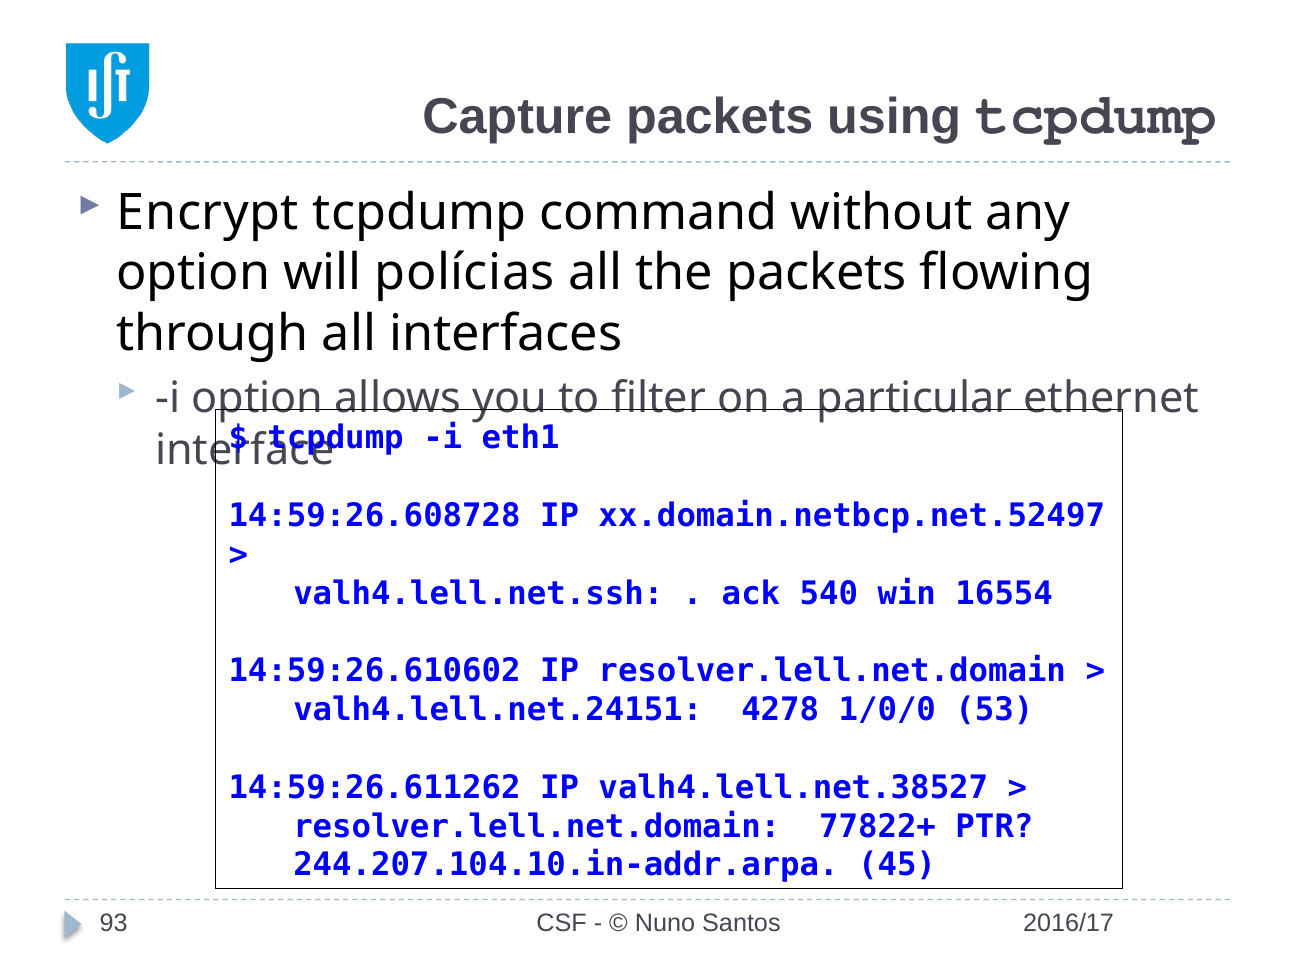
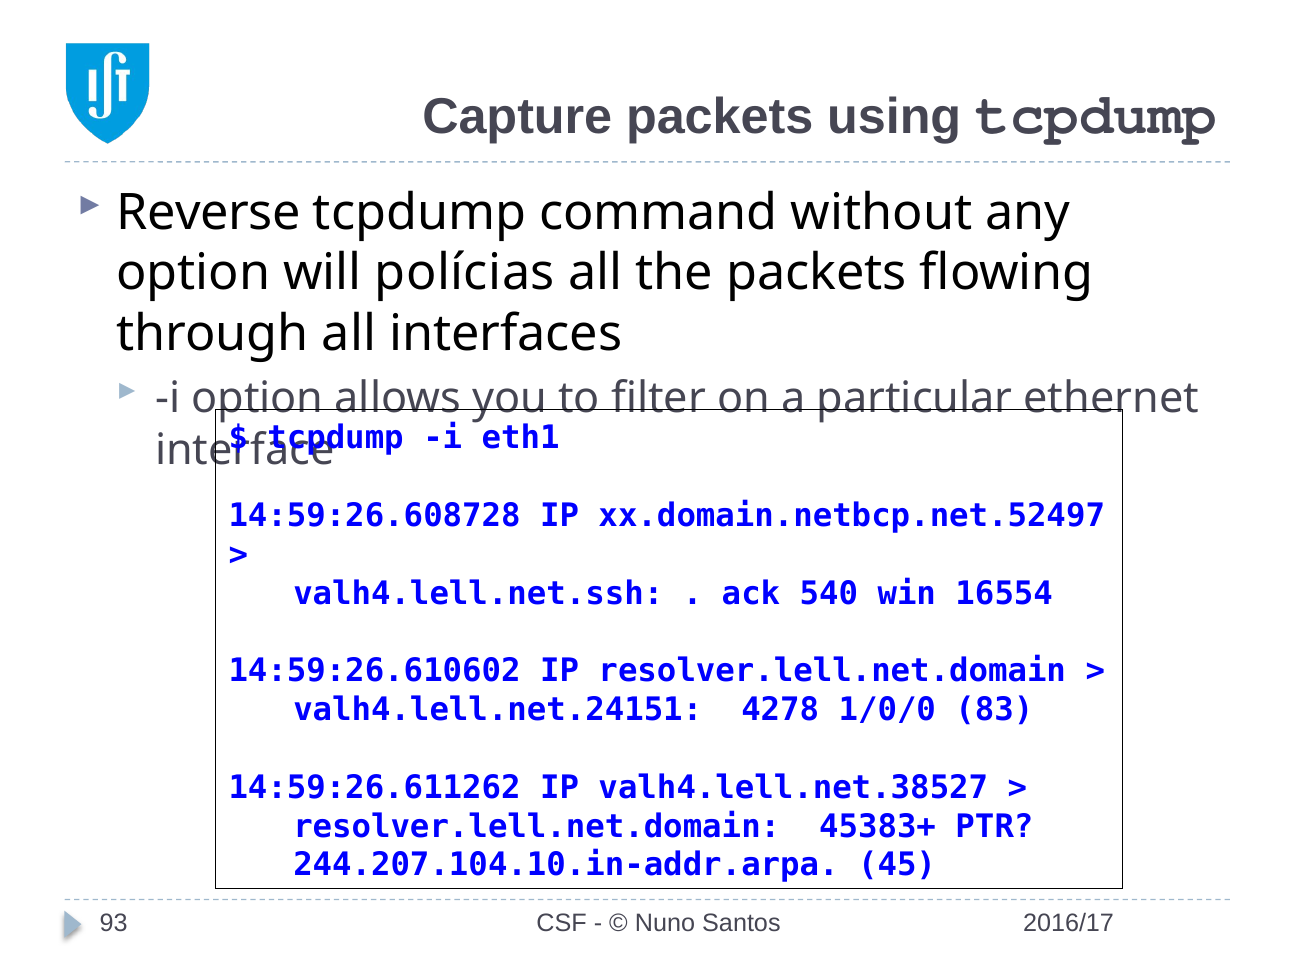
Encrypt: Encrypt -> Reverse
53: 53 -> 83
77822+: 77822+ -> 45383+
